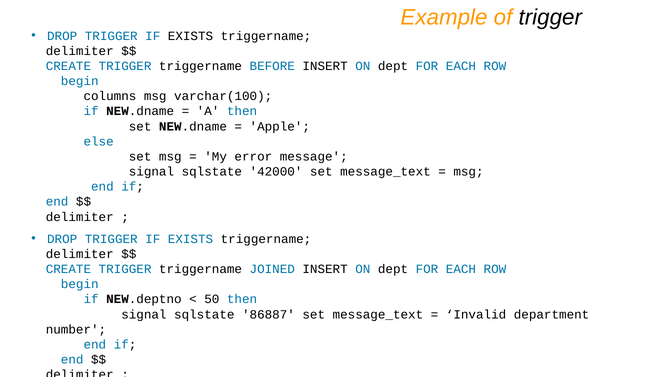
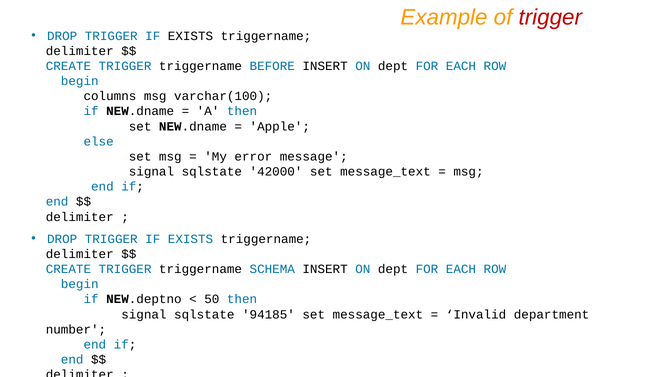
trigger at (550, 17) colour: black -> red
JOINED: JOINED -> SCHEMA
86887: 86887 -> 94185
